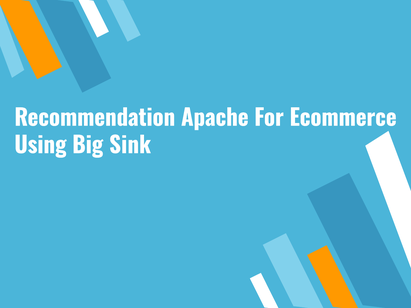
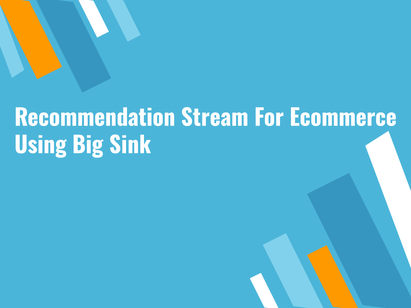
Apache: Apache -> Stream
